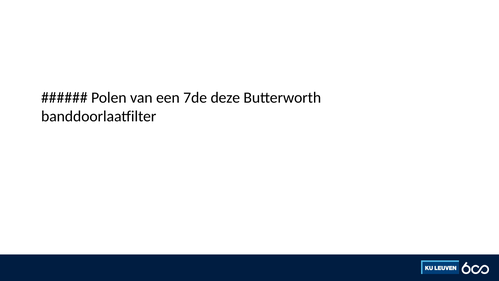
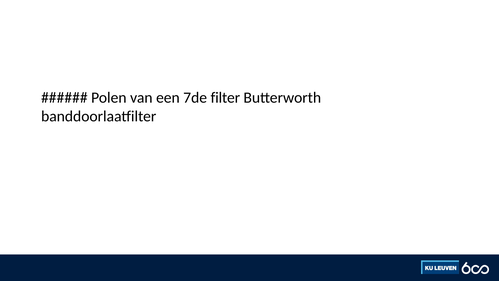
deze: deze -> filter
